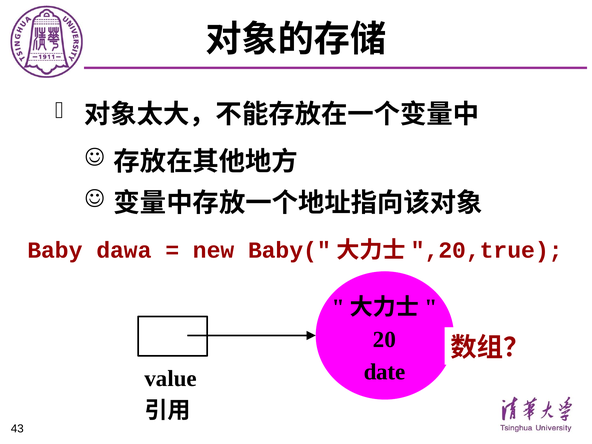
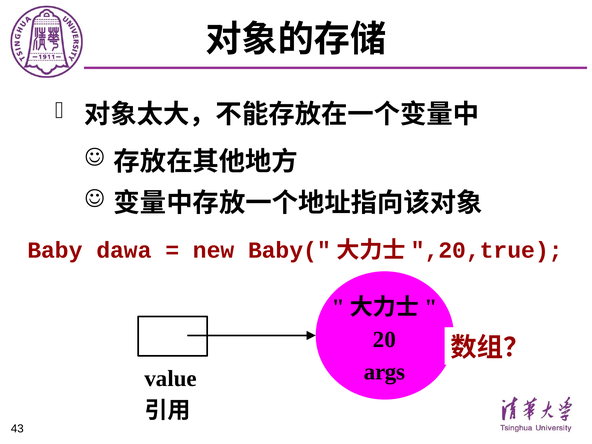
date: date -> args
